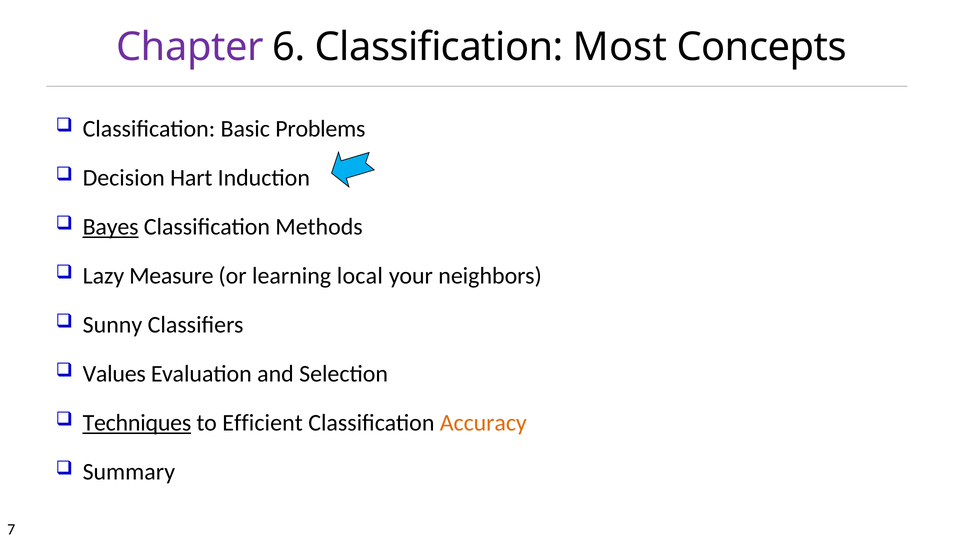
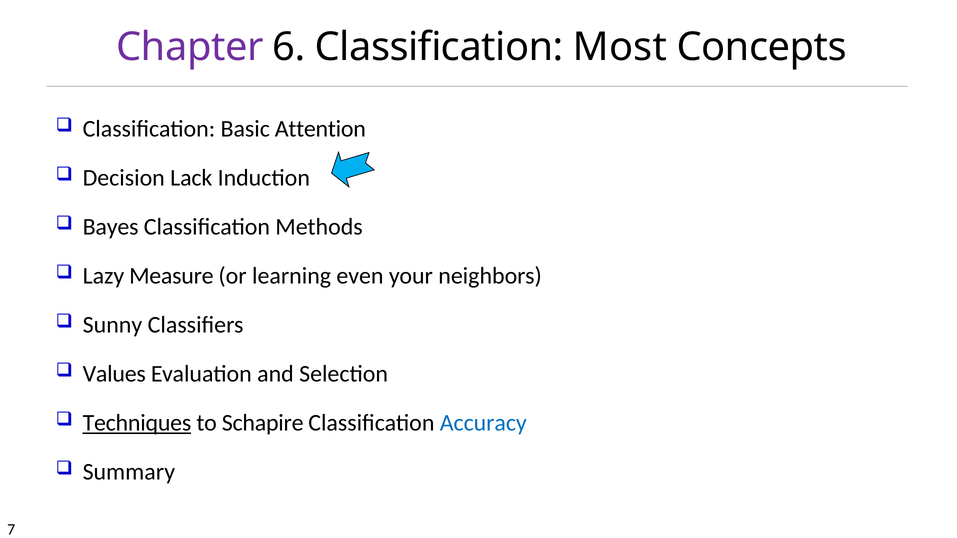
Problems: Problems -> Attention
Hart: Hart -> Lack
Bayes underline: present -> none
local: local -> even
Efficient: Efficient -> Schapire
Accuracy colour: orange -> blue
